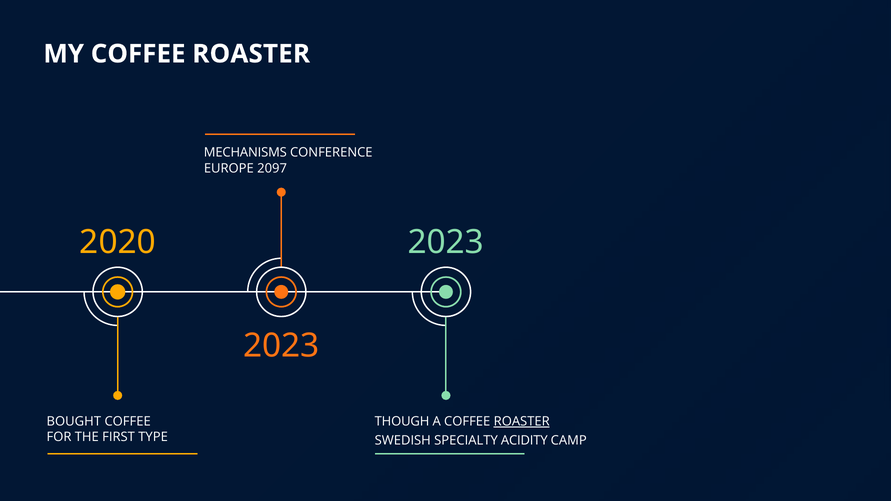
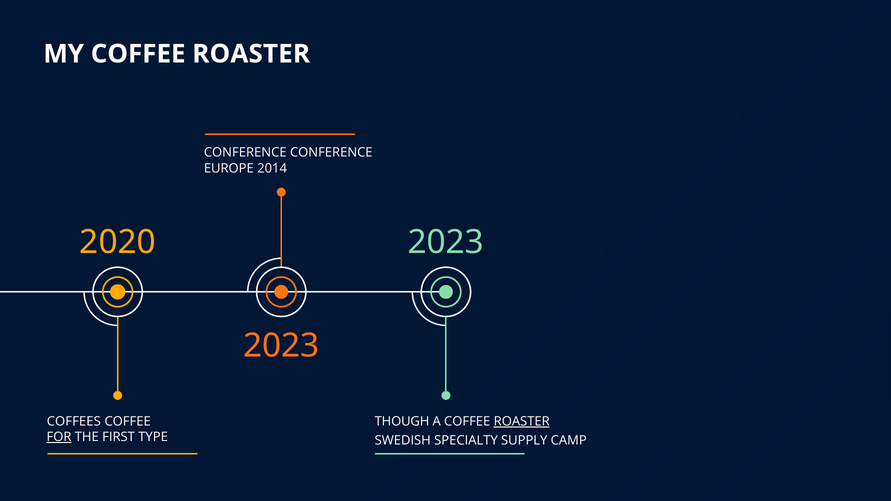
MECHANISMS at (245, 153): MECHANISMS -> CONFERENCE
2097: 2097 -> 2014
BOUGHT: BOUGHT -> COFFEES
FOR underline: none -> present
ACIDITY: ACIDITY -> SUPPLY
